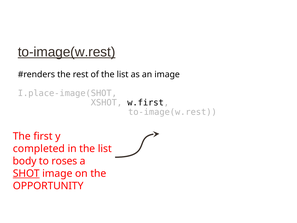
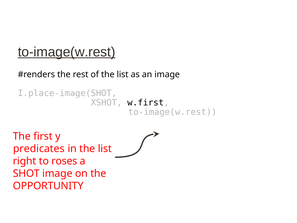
completed: completed -> predicates
body: body -> right
SHOT underline: present -> none
